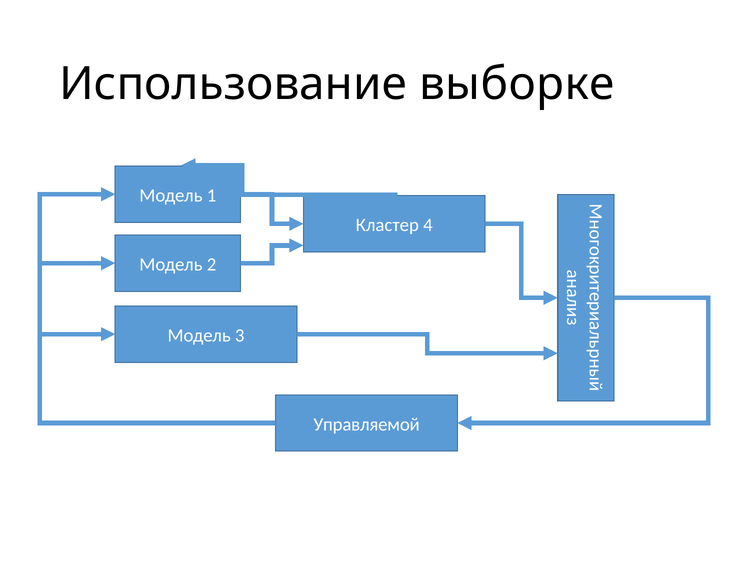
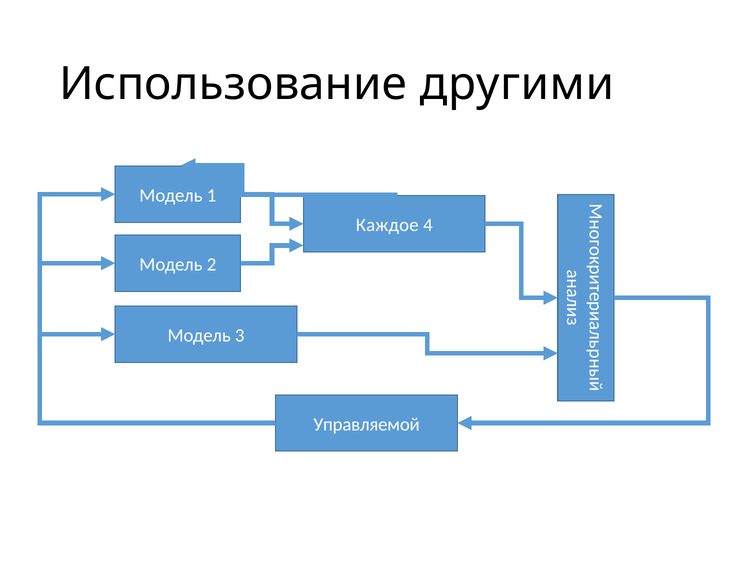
выборке: выборке -> другими
Кластер: Кластер -> Каждое
